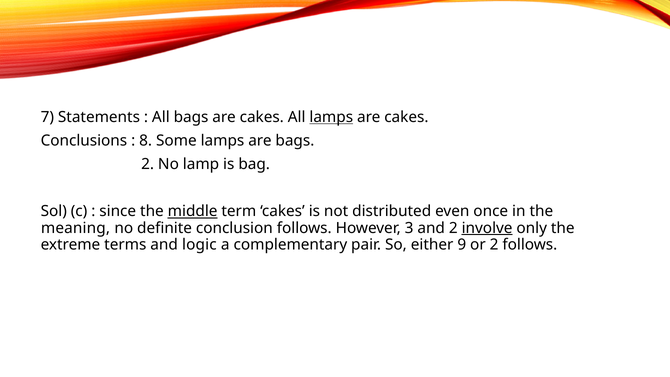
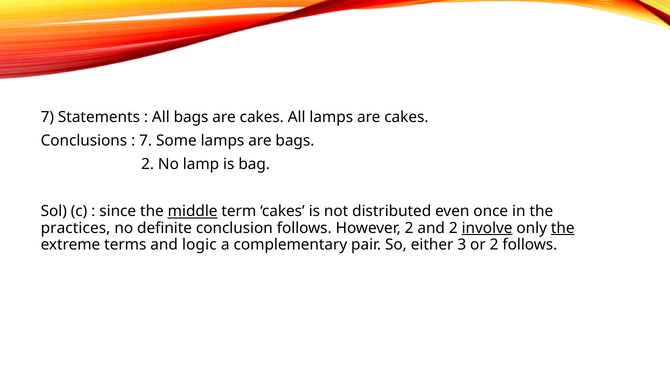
lamps at (331, 117) underline: present -> none
8 at (146, 141): 8 -> 7
meaning: meaning -> practices
However 3: 3 -> 2
the at (563, 228) underline: none -> present
9: 9 -> 3
